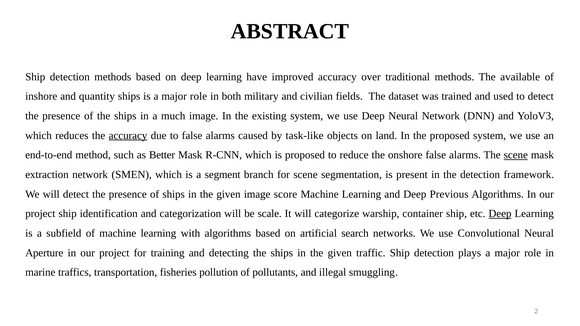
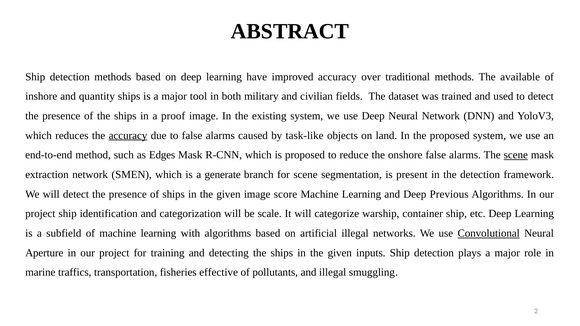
is a major role: role -> tool
much: much -> proof
Better: Better -> Edges
segment: segment -> generate
Deep at (500, 214) underline: present -> none
artificial search: search -> illegal
Convolutional underline: none -> present
traffic: traffic -> inputs
pollution: pollution -> effective
